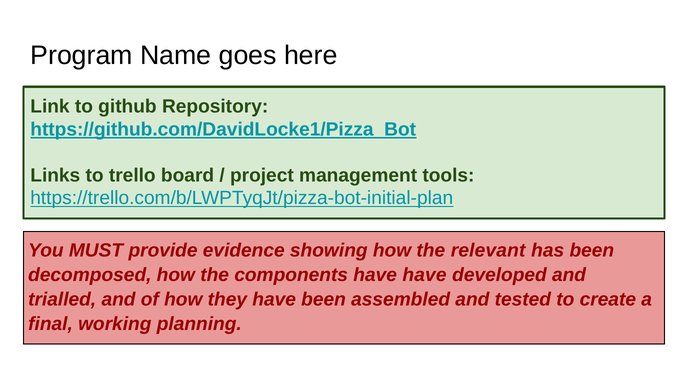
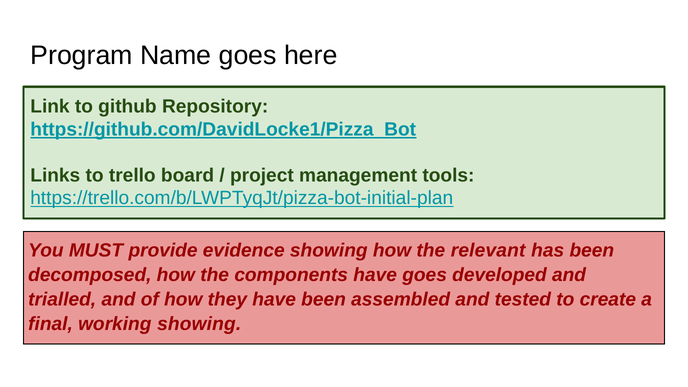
have have: have -> goes
working planning: planning -> showing
